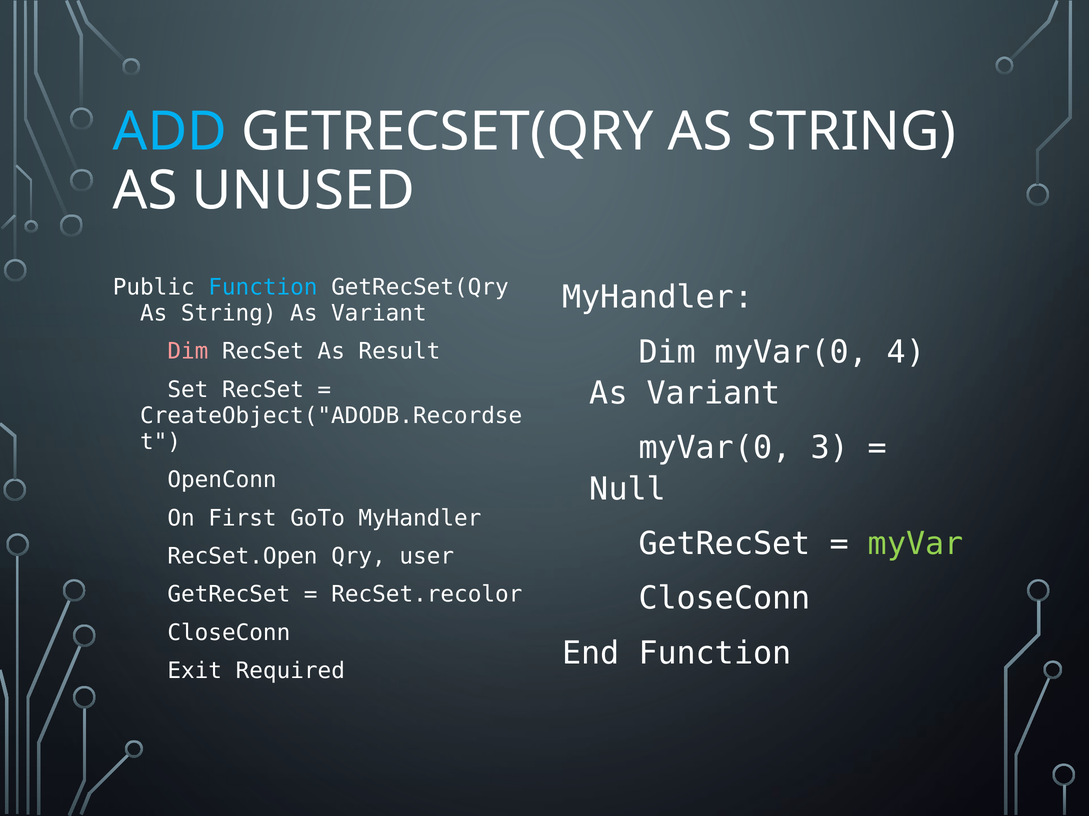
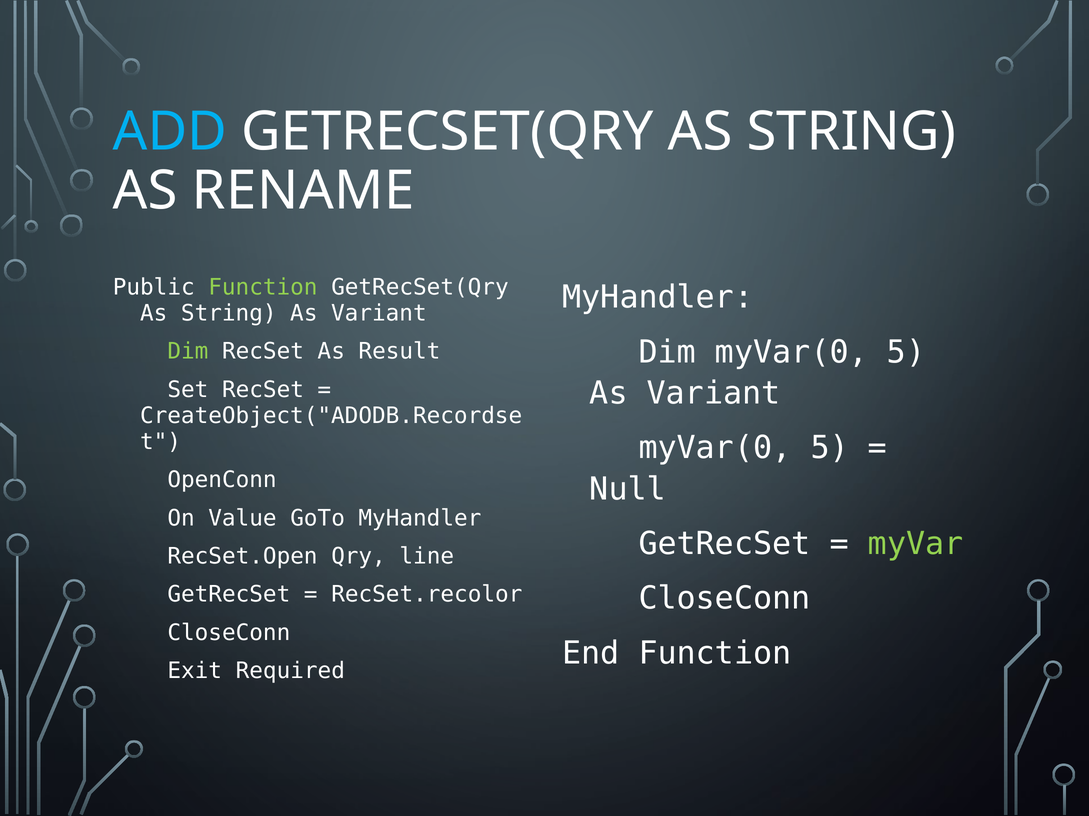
UNUSED: UNUSED -> RENAME
Function at (263, 287) colour: light blue -> light green
Dim myVar(0 4: 4 -> 5
Dim at (188, 352) colour: pink -> light green
3 at (830, 448): 3 -> 5
First: First -> Value
user: user -> line
